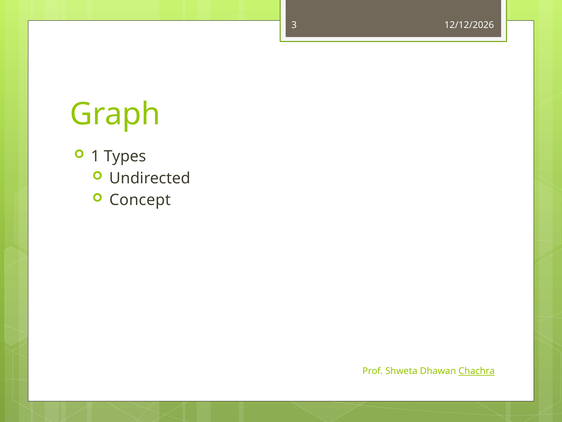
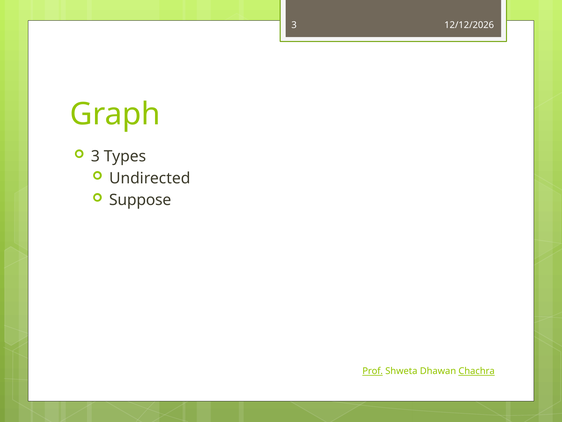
1 at (95, 156): 1 -> 3
Concept: Concept -> Suppose
Prof underline: none -> present
